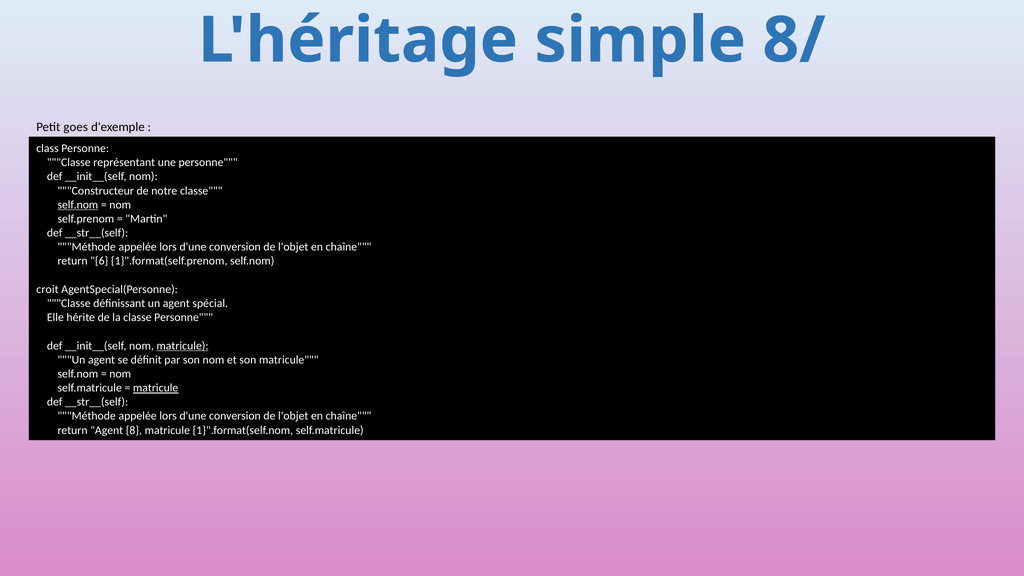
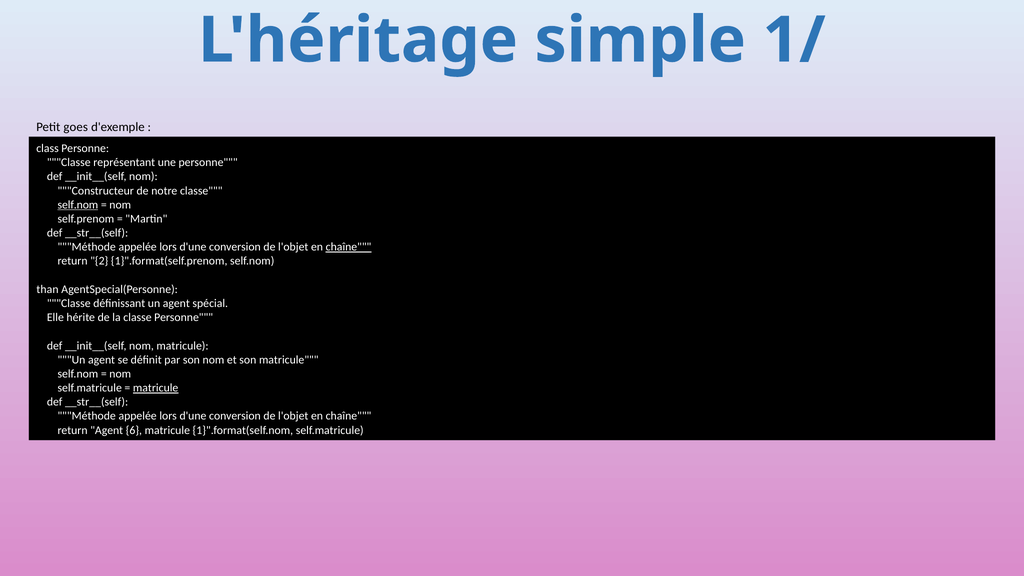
8/: 8/ -> 1/
chaîne at (349, 247) underline: none -> present
6: 6 -> 2
croit: croit -> than
matricule at (183, 346) underline: present -> none
8: 8 -> 6
